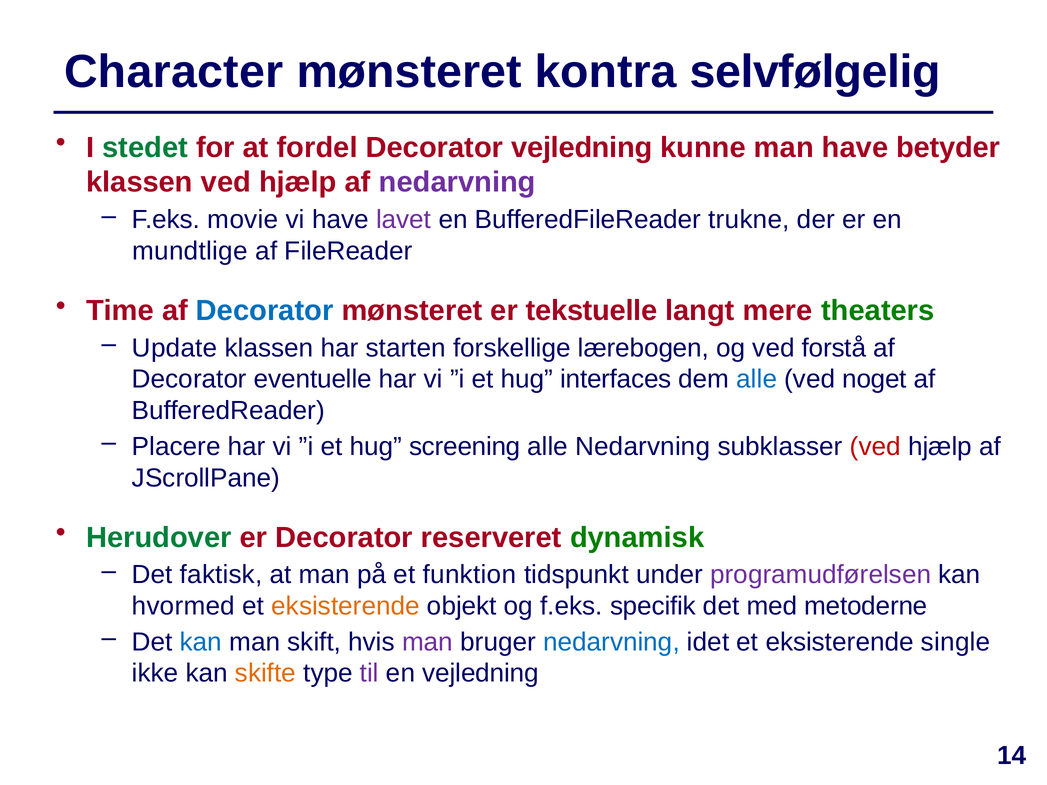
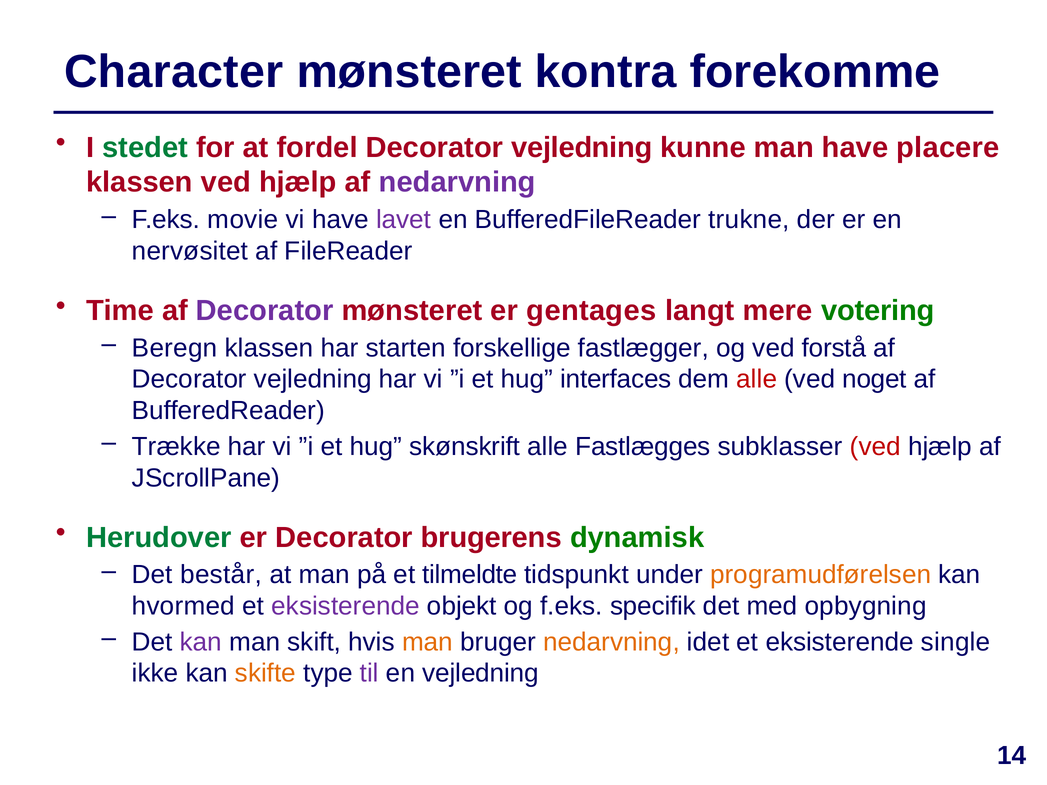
selvfølgelig: selvfølgelig -> forekomme
betyder: betyder -> placere
mundtlige: mundtlige -> nervøsitet
Decorator at (265, 311) colour: blue -> purple
tekstuelle: tekstuelle -> gentages
theaters: theaters -> votering
Update: Update -> Beregn
lærebogen: lærebogen -> fastlægger
eventuelle at (313, 379): eventuelle -> vejledning
alle at (757, 379) colour: blue -> red
Placere: Placere -> Trække
screening: screening -> skønskrift
alle Nedarvning: Nedarvning -> Fastlægges
reserveret: reserveret -> brugerens
faktisk: faktisk -> består
funktion: funktion -> tilmeldte
programudførelsen colour: purple -> orange
eksisterende at (346, 606) colour: orange -> purple
metoderne: metoderne -> opbygning
kan at (201, 642) colour: blue -> purple
man at (428, 642) colour: purple -> orange
nedarvning at (611, 642) colour: blue -> orange
